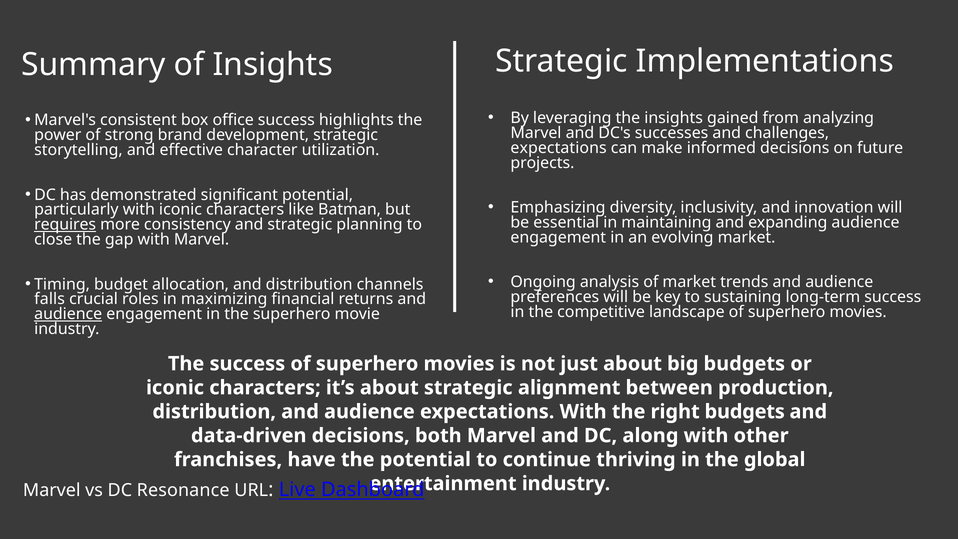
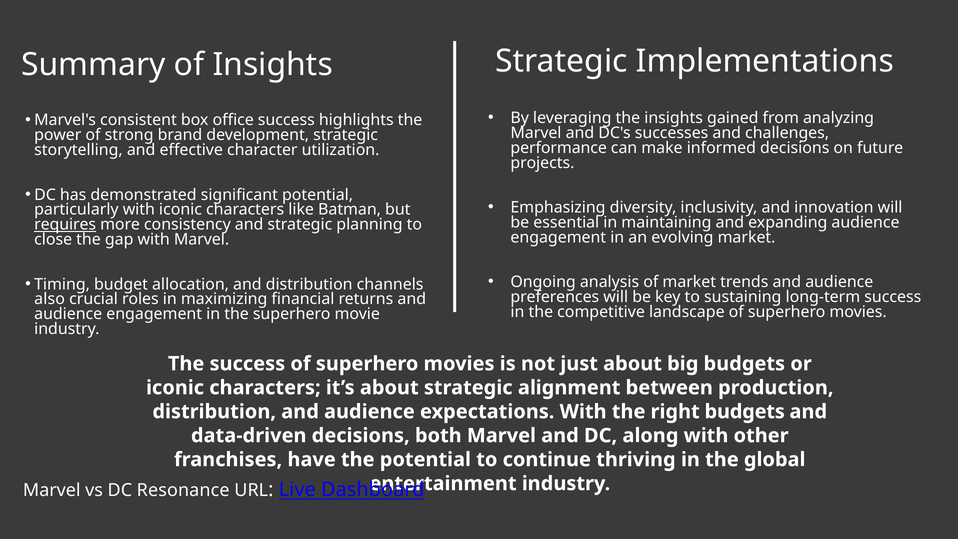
expectations at (559, 148): expectations -> performance
falls: falls -> also
audience at (68, 314) underline: present -> none
